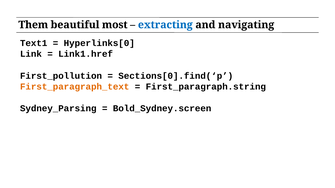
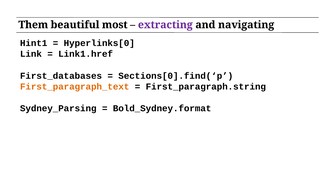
extracting colour: blue -> purple
Text1: Text1 -> Hint1
First_pollution: First_pollution -> First_databases
Bold_Sydney.screen: Bold_Sydney.screen -> Bold_Sydney.format
